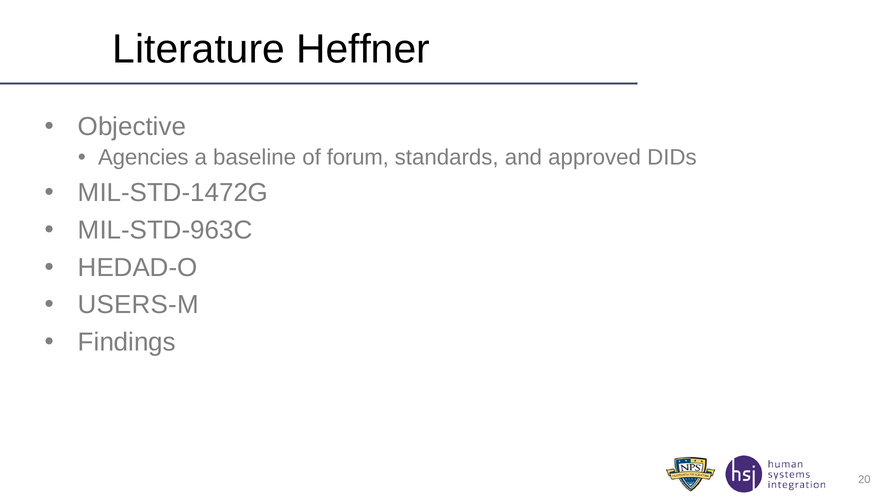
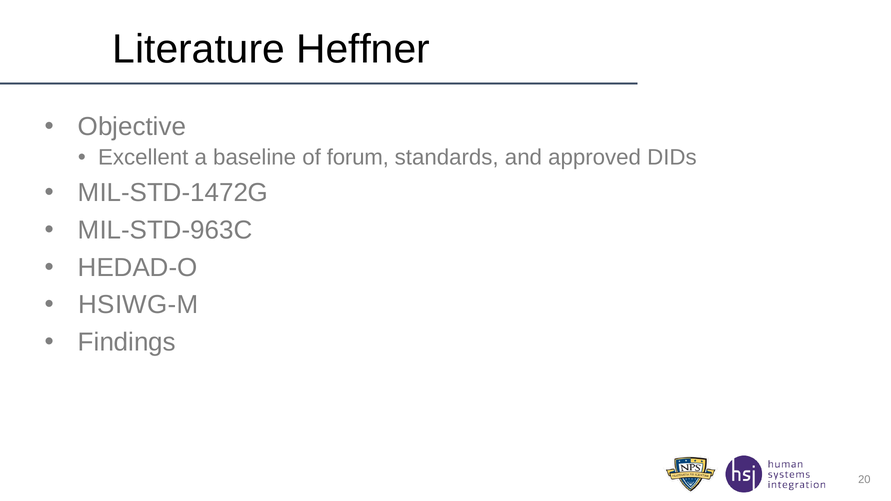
Agencies: Agencies -> Excellent
USERS-M: USERS-M -> HSIWG-M
